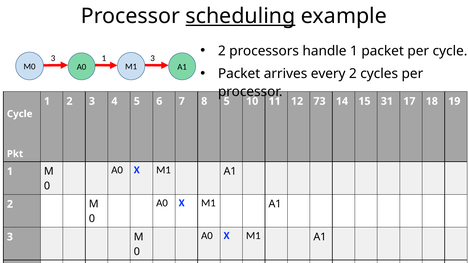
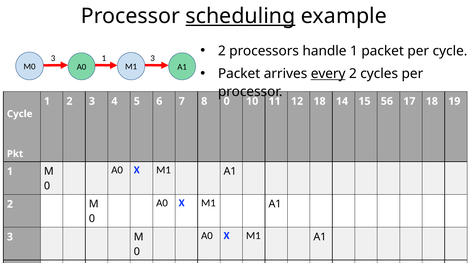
every underline: none -> present
8 5: 5 -> 0
12 73: 73 -> 18
31: 31 -> 56
